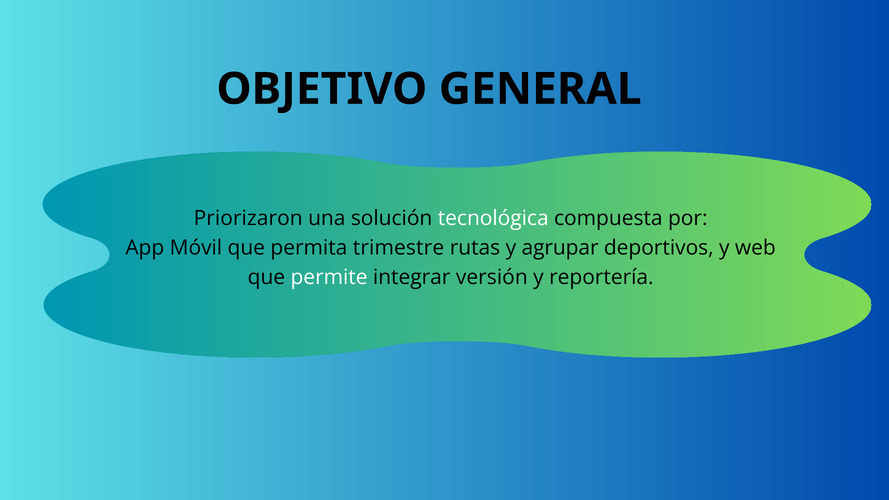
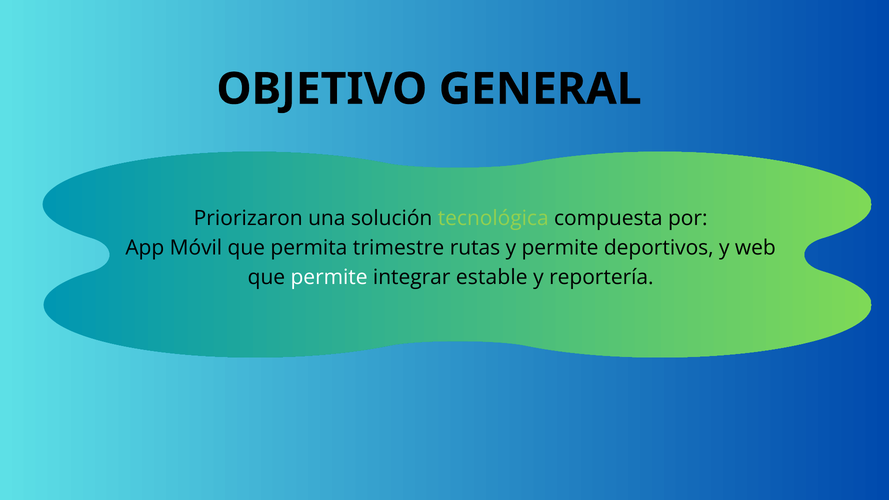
tecnológica colour: white -> light green
y agrupar: agrupar -> permite
versión: versión -> estable
